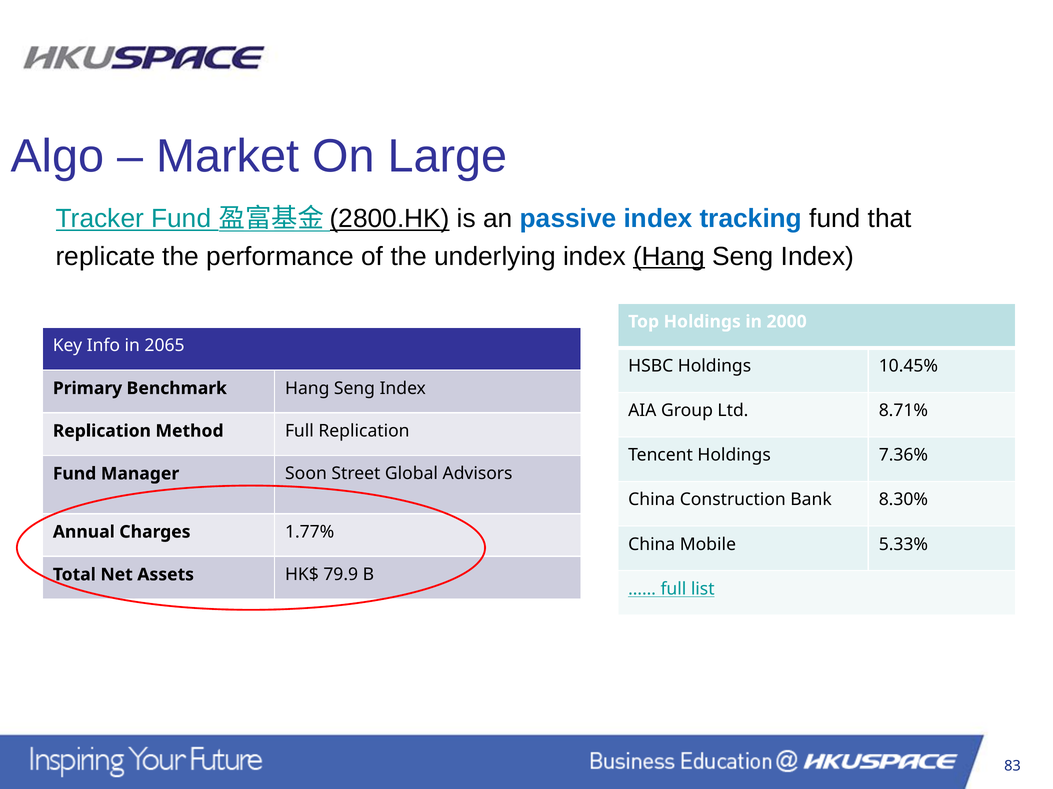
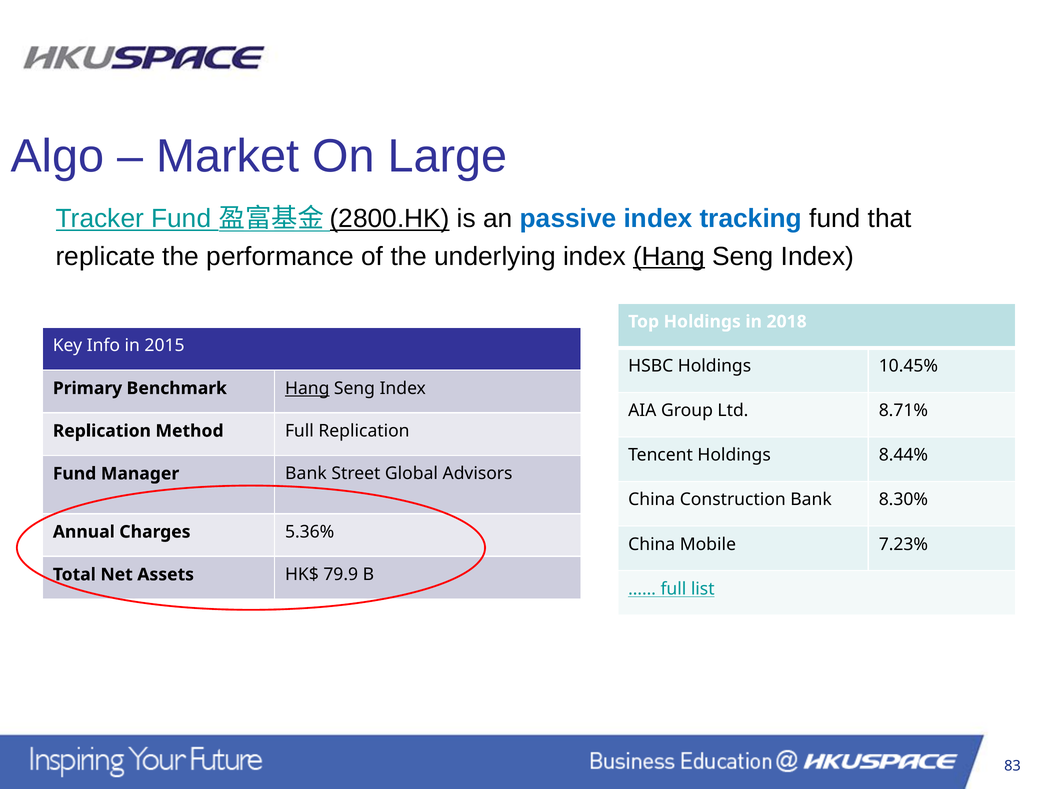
2000: 2000 -> 2018
2065: 2065 -> 2015
Hang at (307, 389) underline: none -> present
7.36%: 7.36% -> 8.44%
Manager Soon: Soon -> Bank
1.77%: 1.77% -> 5.36%
5.33%: 5.33% -> 7.23%
